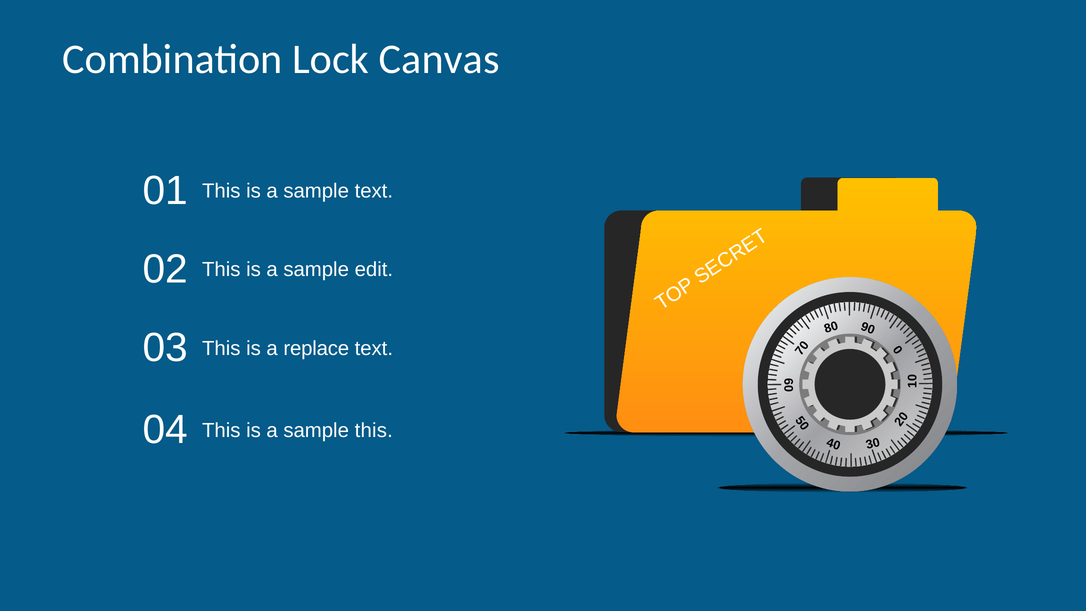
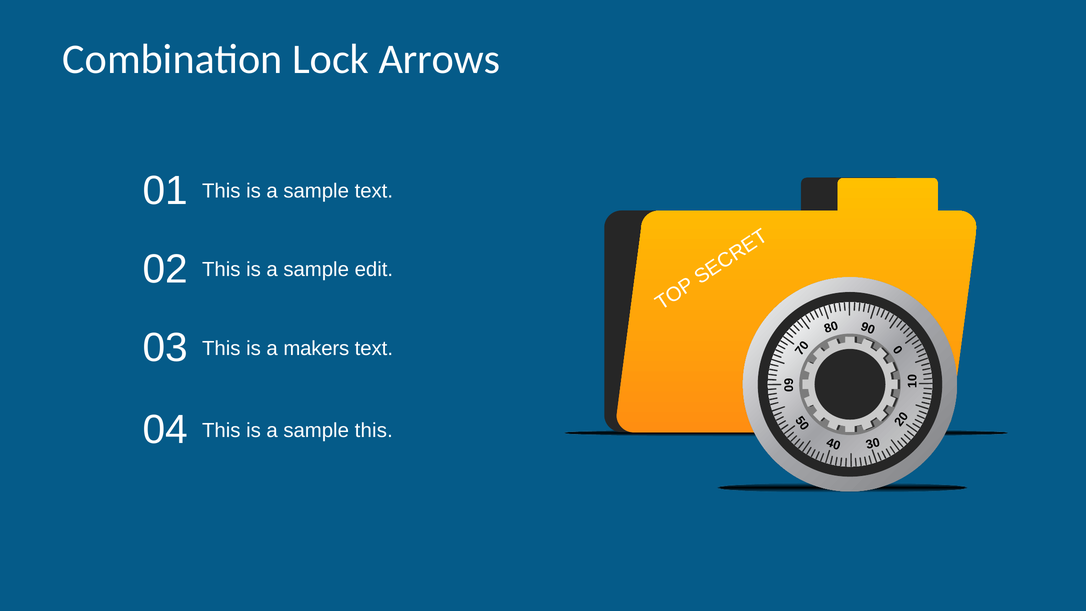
Canvas: Canvas -> Arrows
replace: replace -> makers
